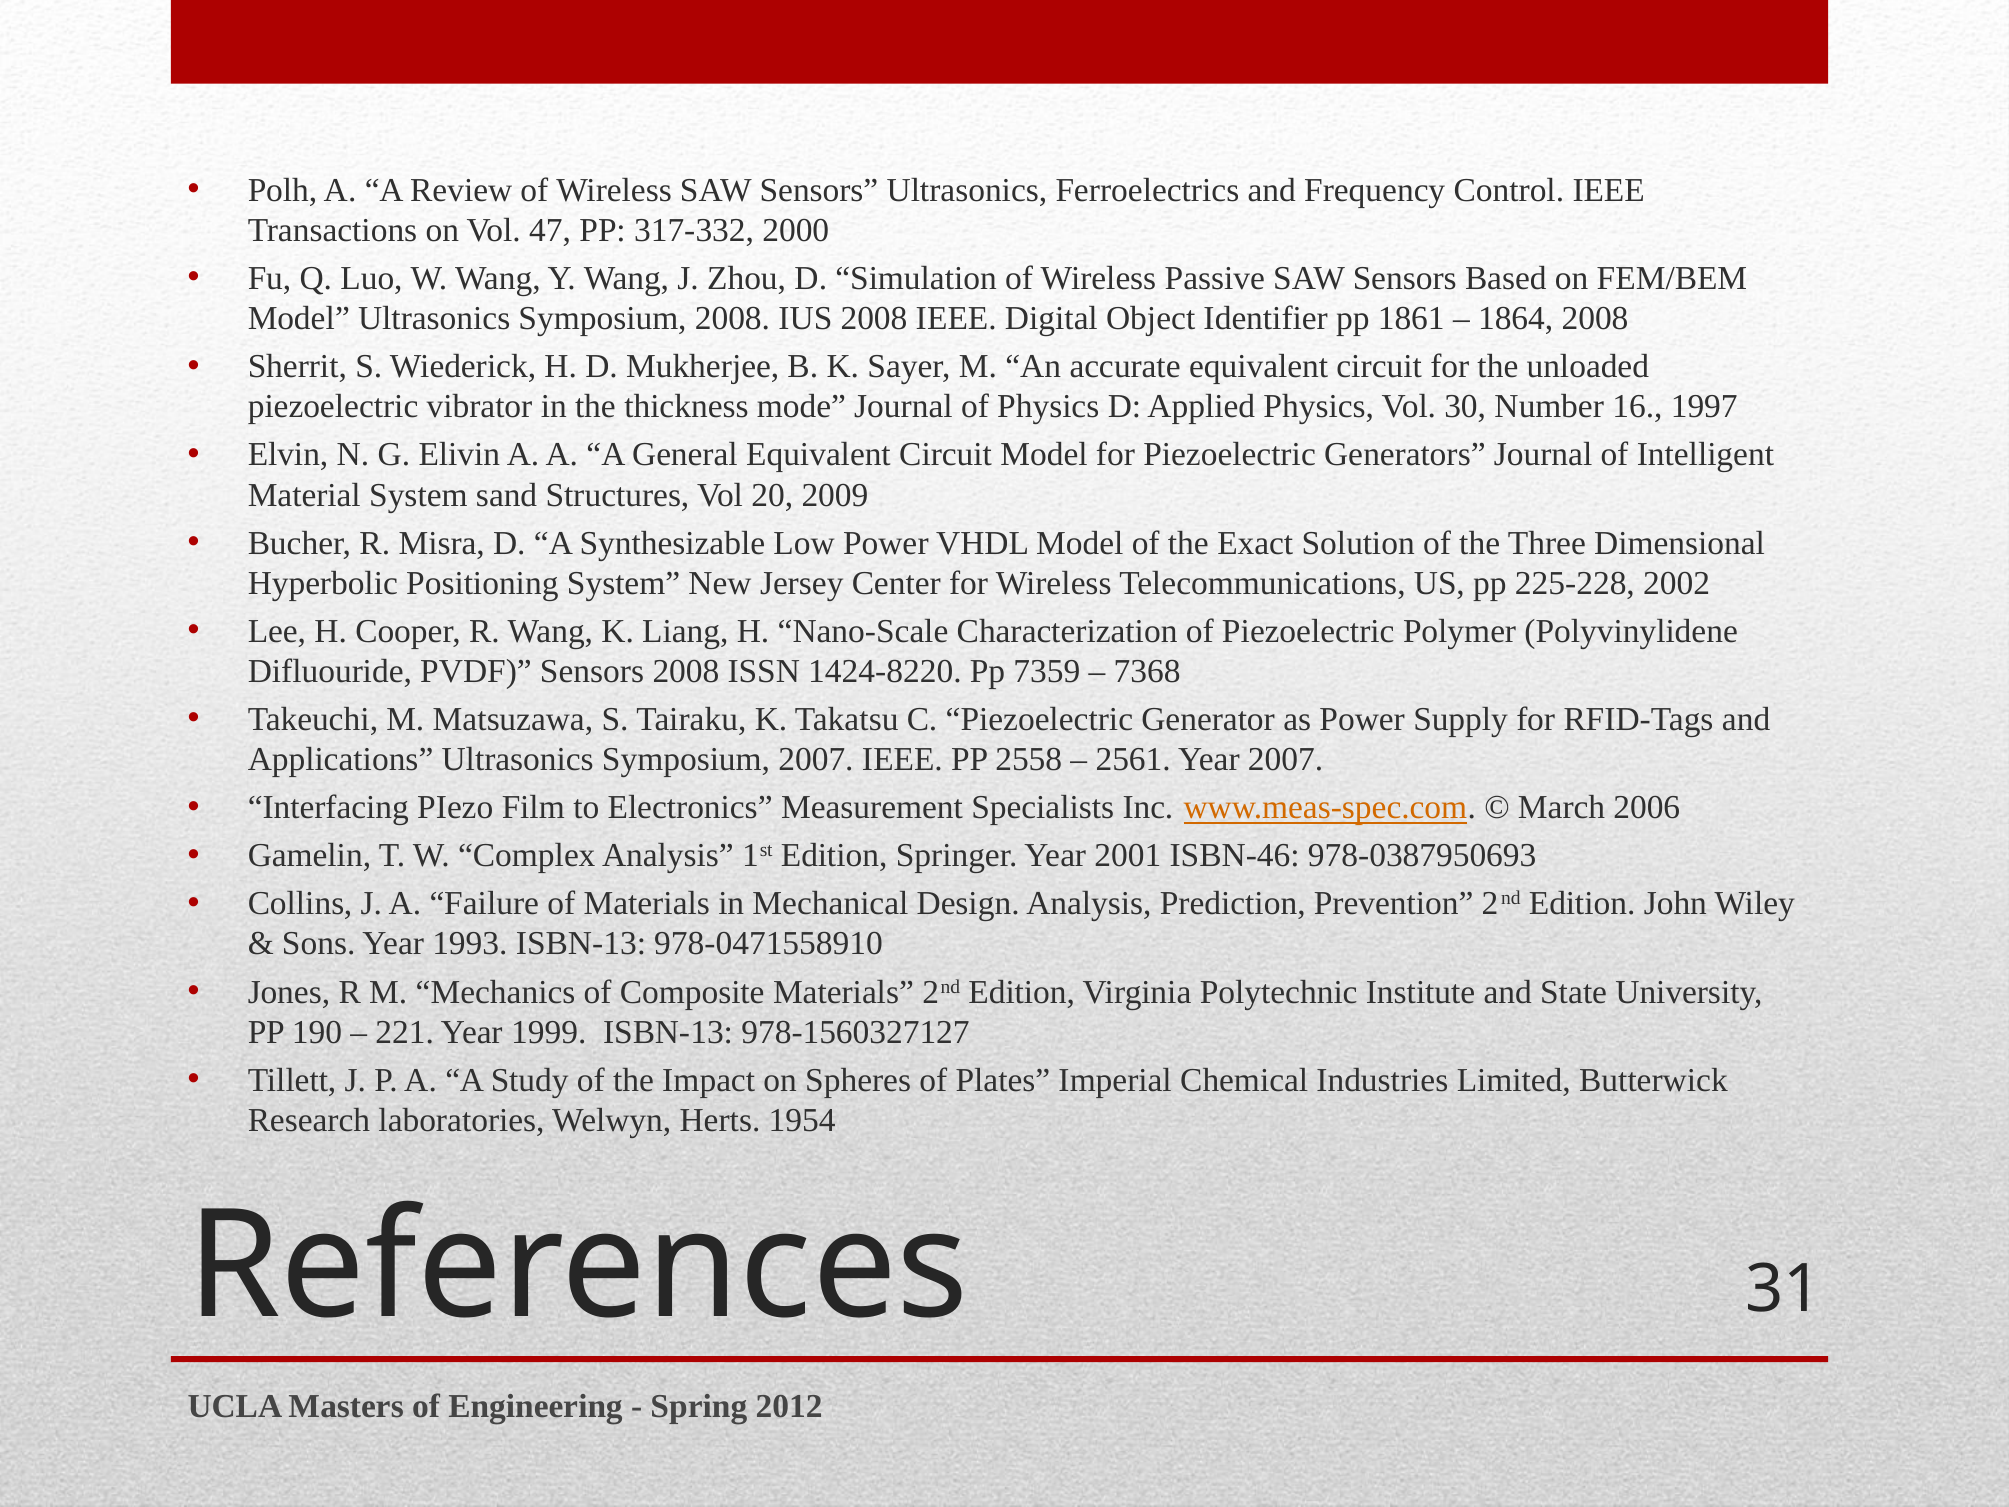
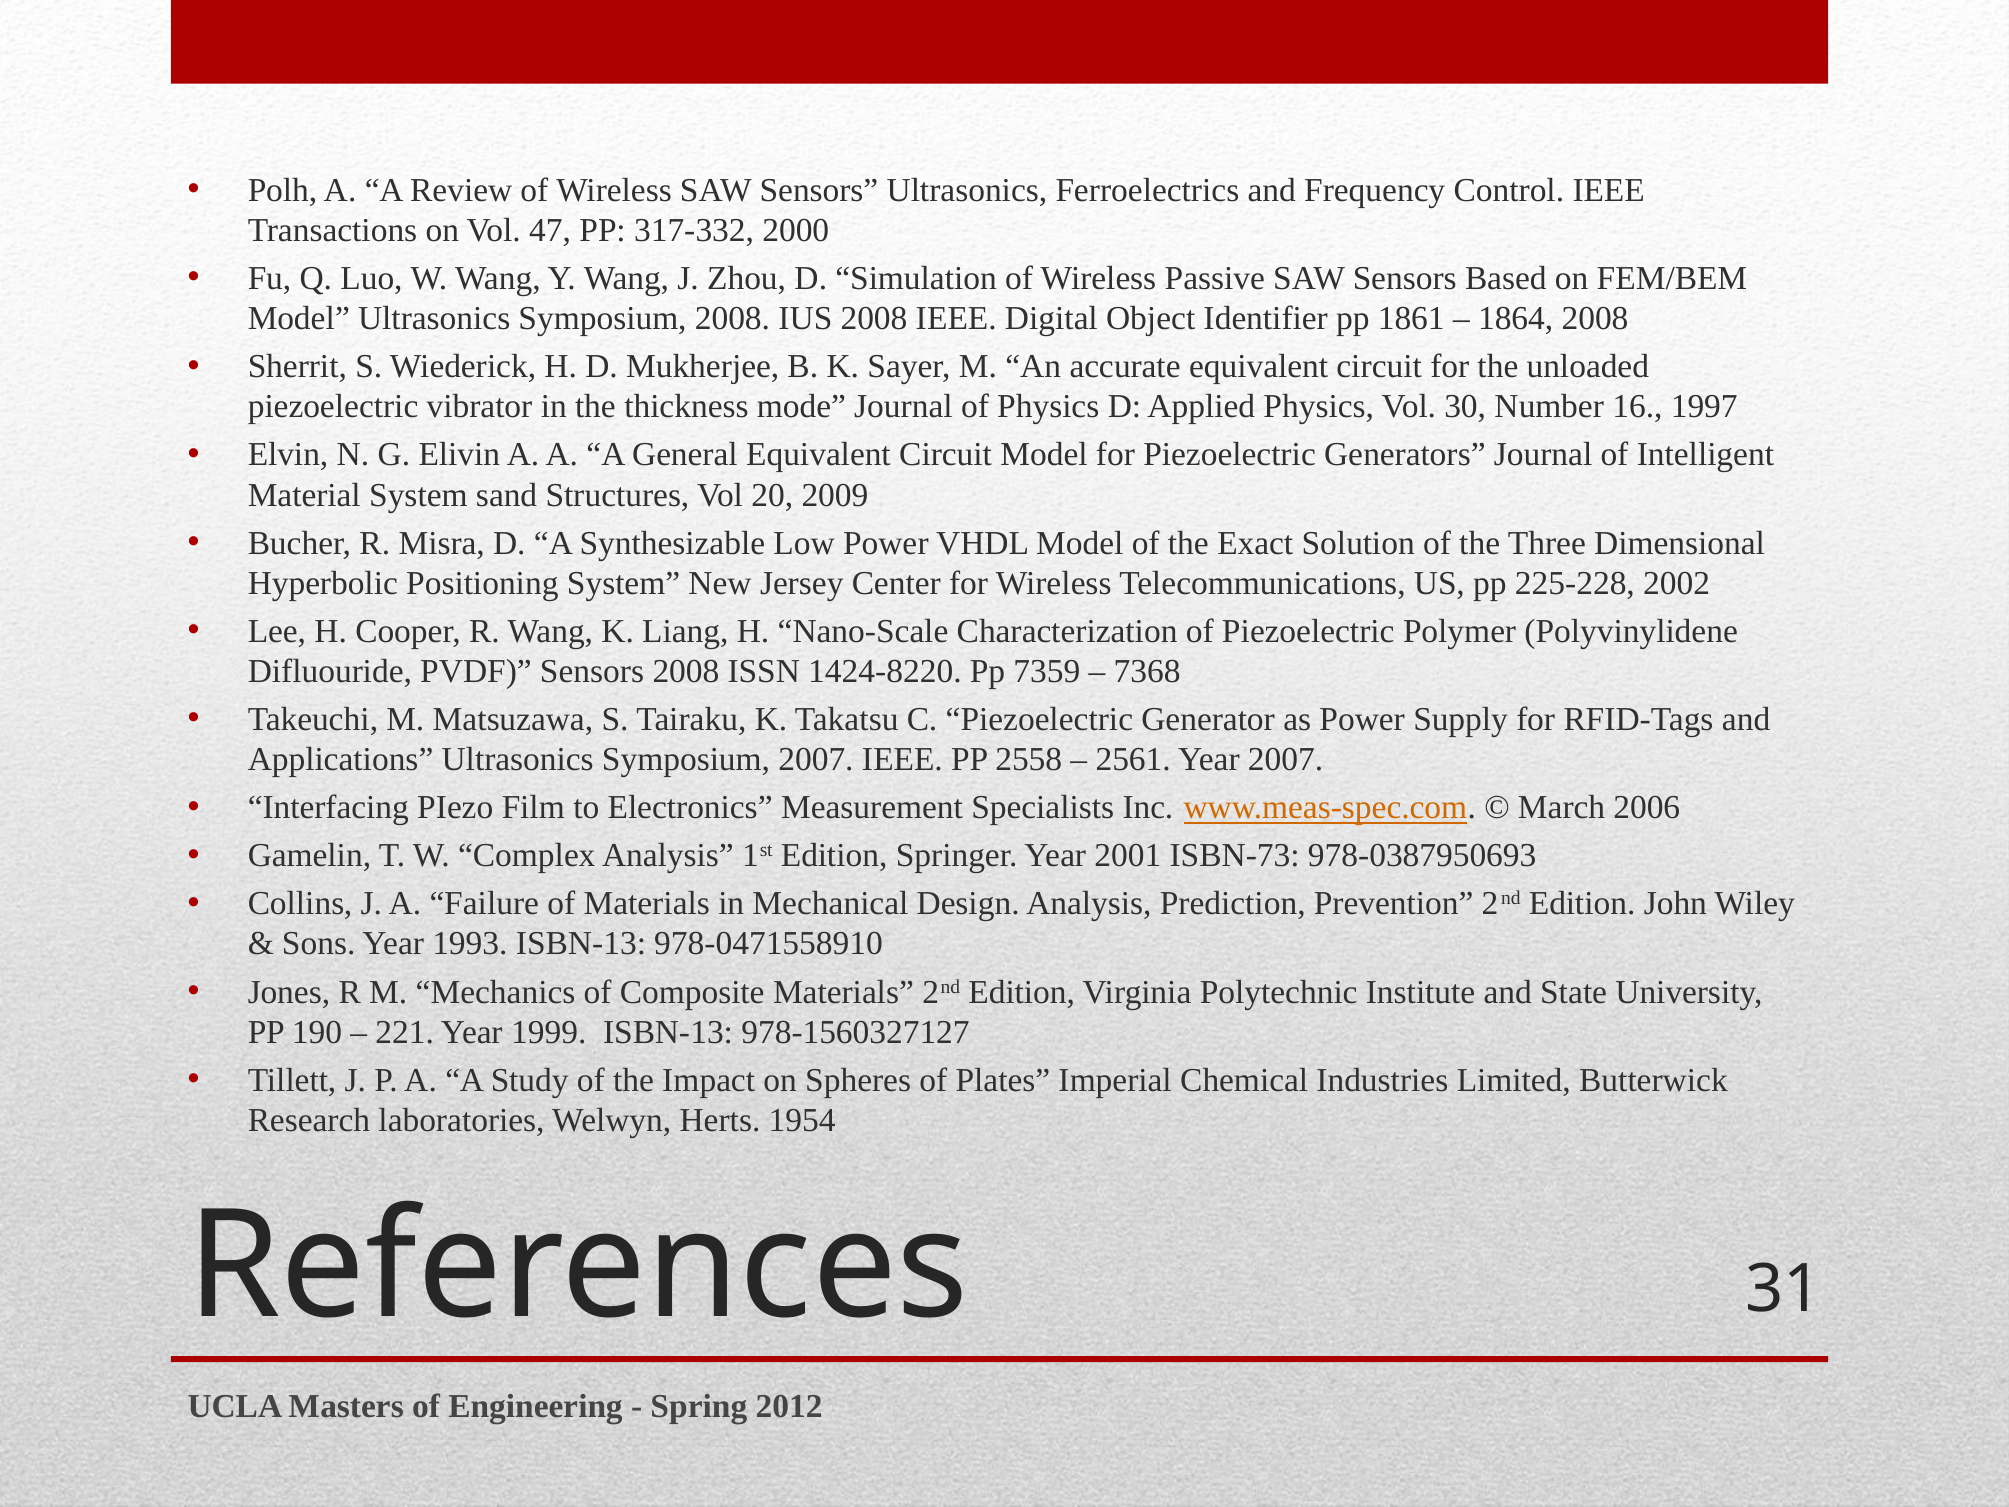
ISBN-46: ISBN-46 -> ISBN-73
